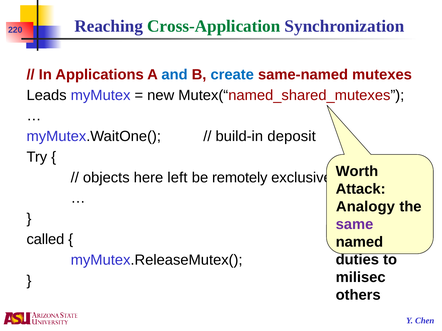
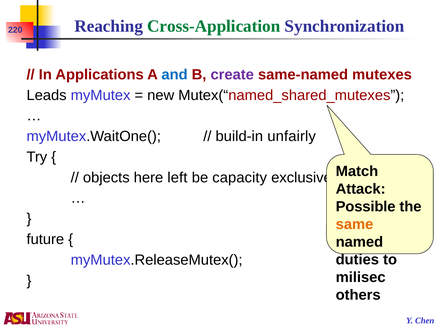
create colour: blue -> purple
deposit: deposit -> unfairly
Worth: Worth -> Match
remotely: remotely -> capacity
Analogy: Analogy -> Possible
same colour: purple -> orange
called: called -> future
